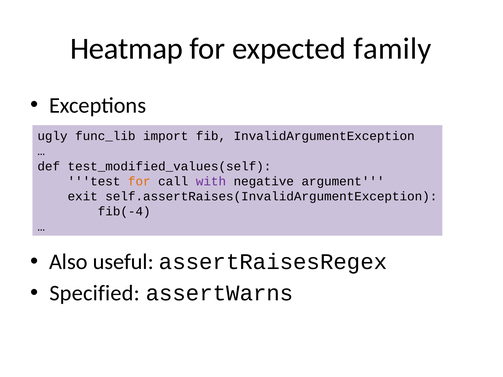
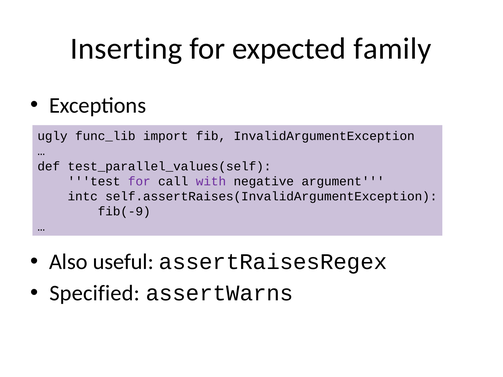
Heatmap: Heatmap -> Inserting
test_modified_values(self: test_modified_values(self -> test_parallel_values(self
for at (139, 181) colour: orange -> purple
exit: exit -> intc
fib(-4: fib(-4 -> fib(-9
